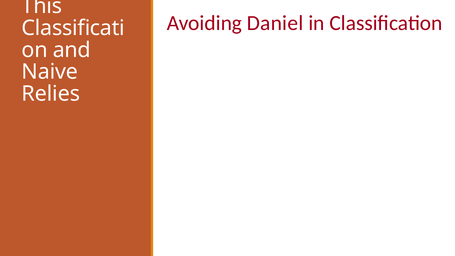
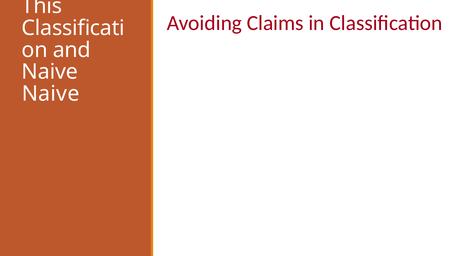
Daniel: Daniel -> Claims
Relies at (51, 94): Relies -> Naive
